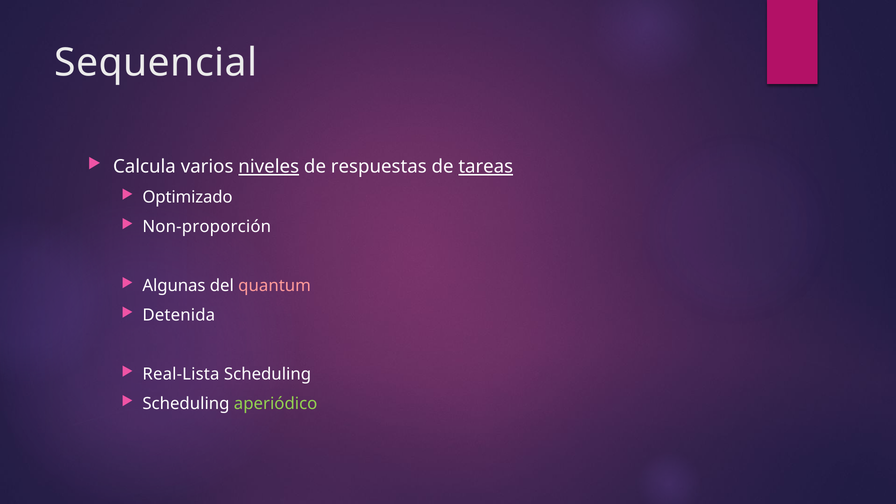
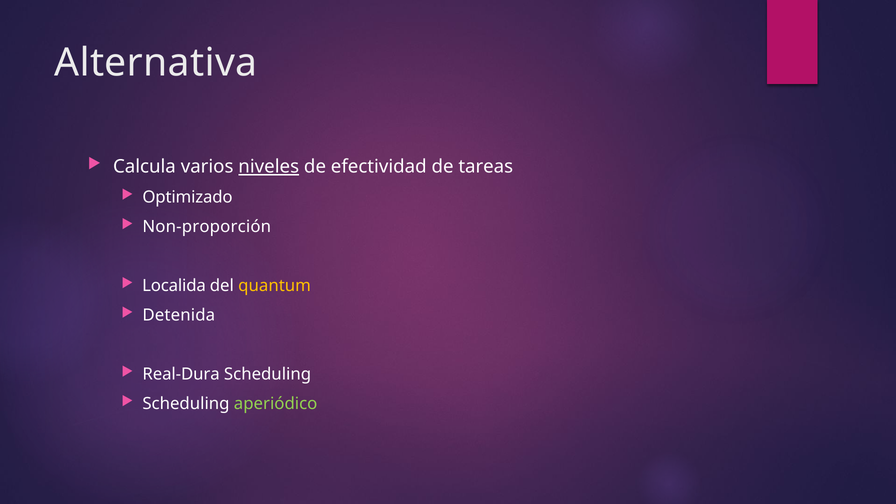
Sequencial: Sequencial -> Alternativa
respuestas: respuestas -> efectividad
tareas underline: present -> none
Algunas: Algunas -> Localida
quantum colour: pink -> yellow
Real-Lista: Real-Lista -> Real-Dura
